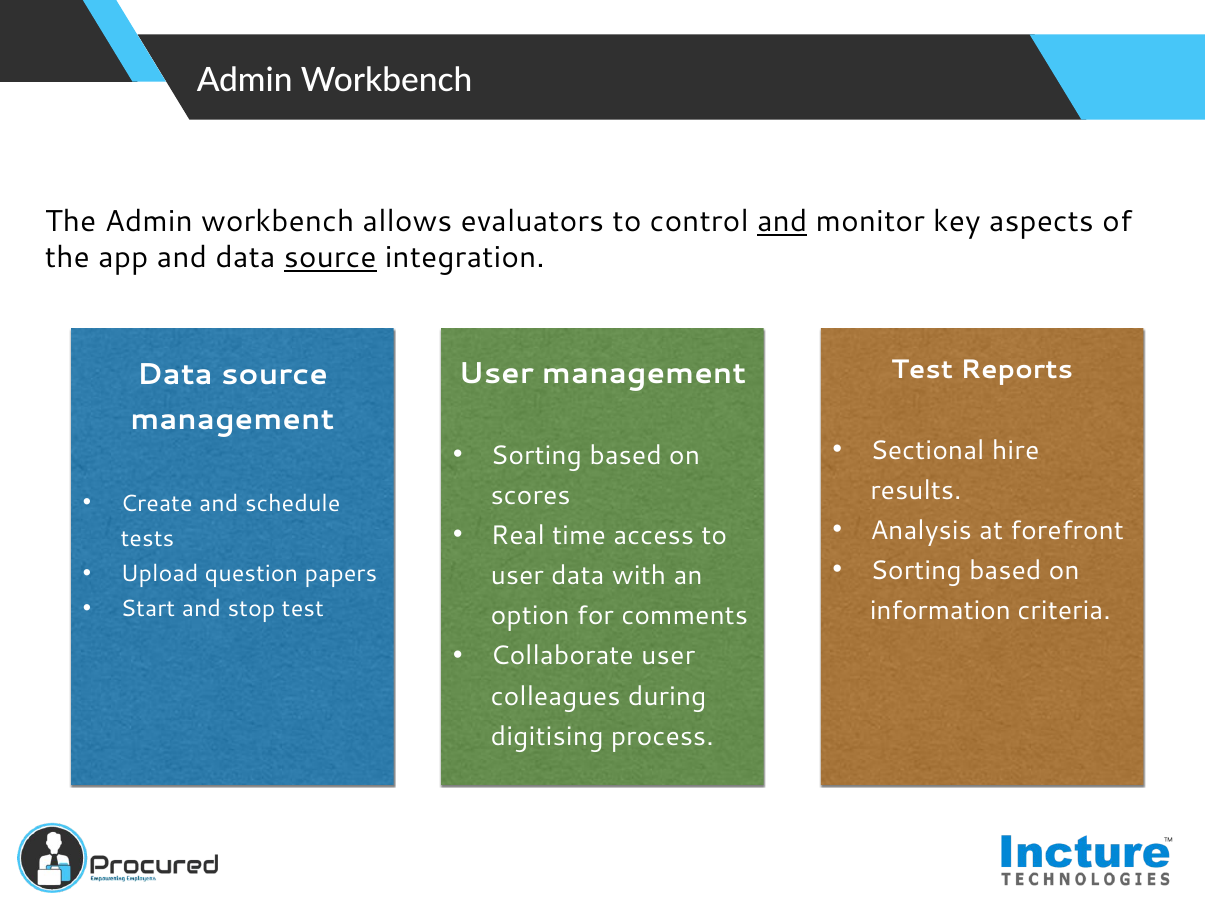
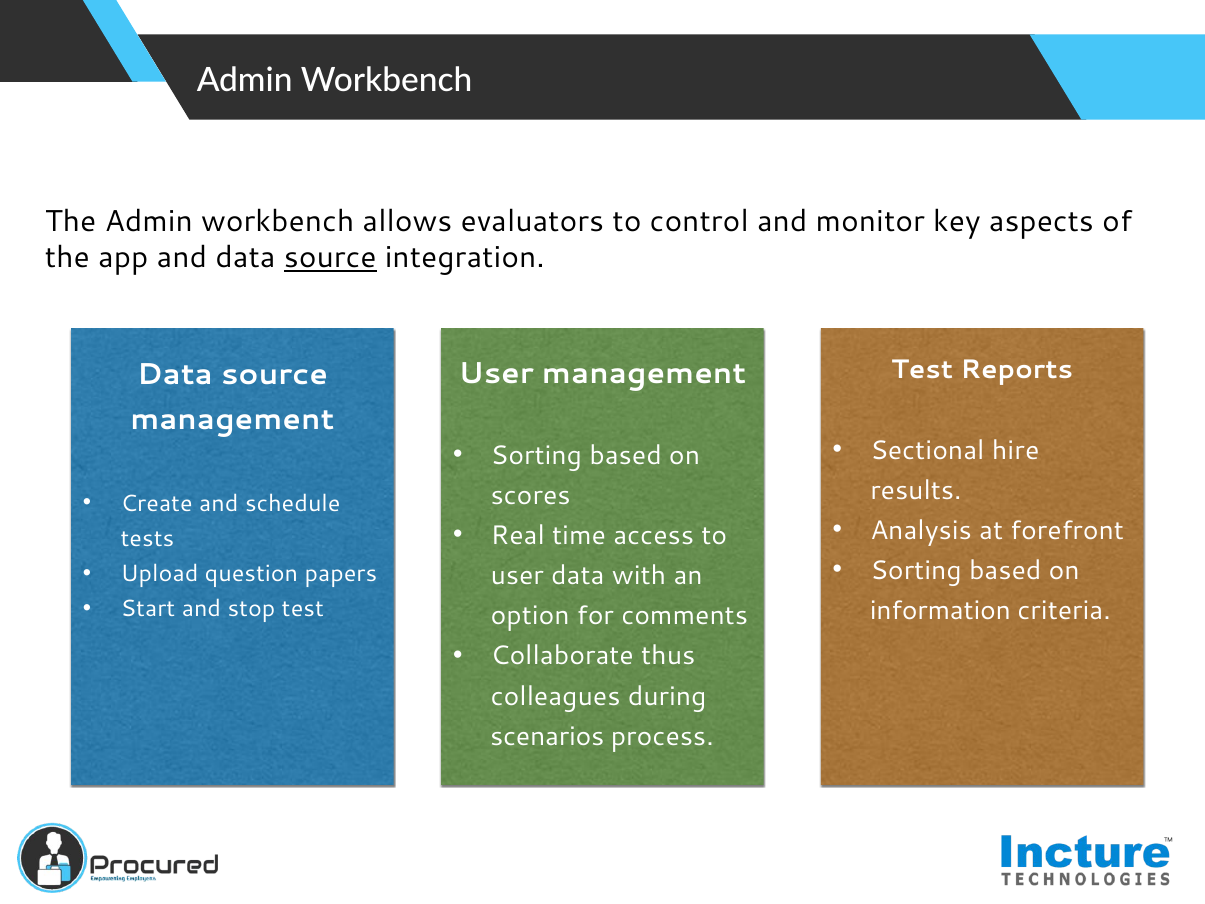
and at (782, 222) underline: present -> none
Collaborate user: user -> thus
digitising: digitising -> scenarios
